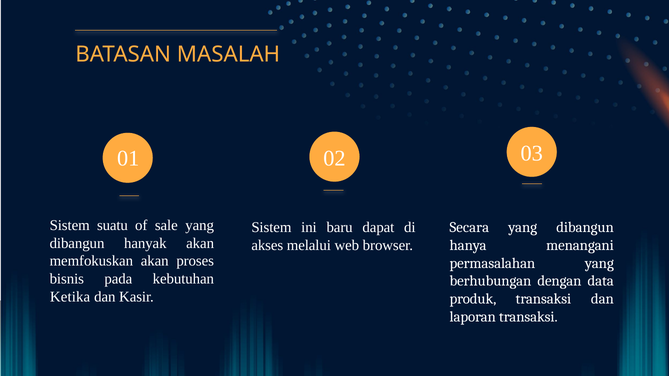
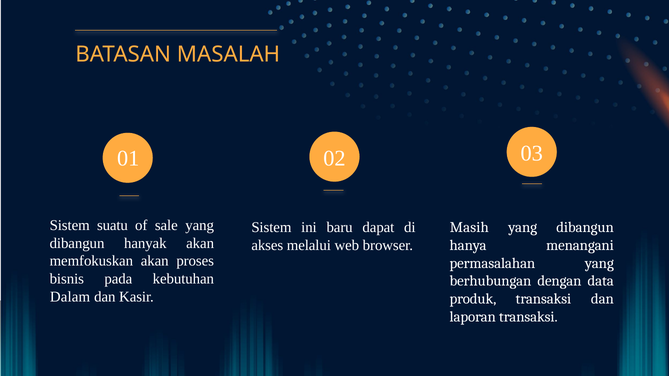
Secara: Secara -> Masih
Ketika: Ketika -> Dalam
